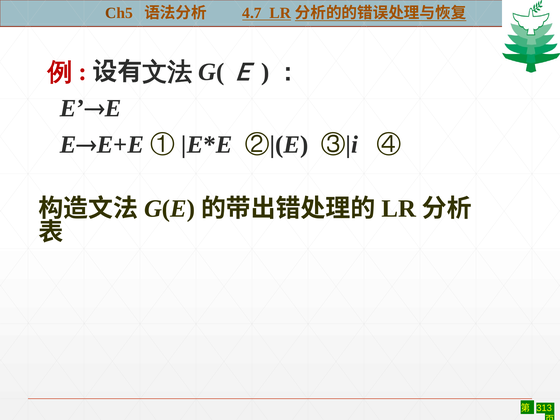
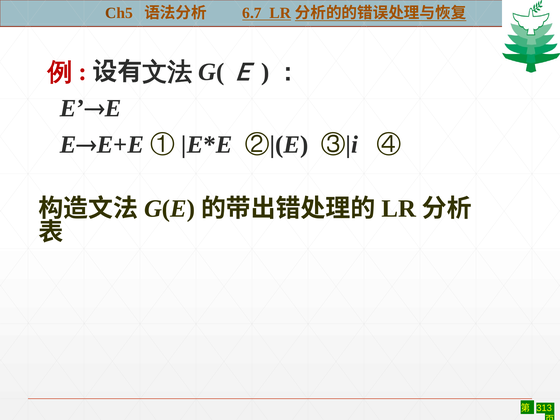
4.7: 4.7 -> 6.7
